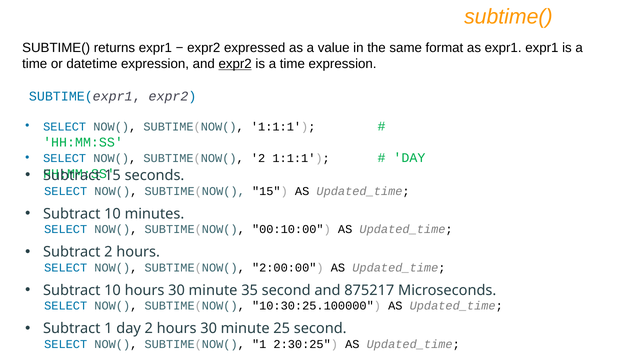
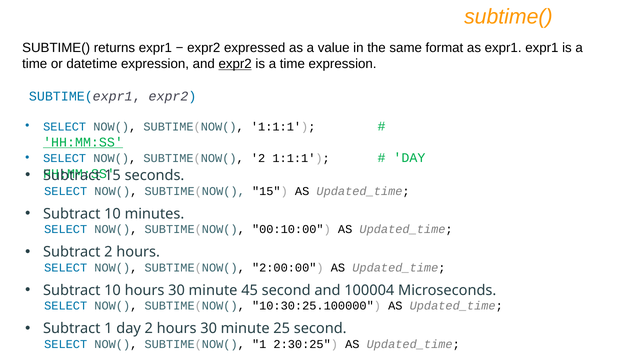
HH:MM:SS at (83, 142) underline: none -> present
35: 35 -> 45
875217: 875217 -> 100004
